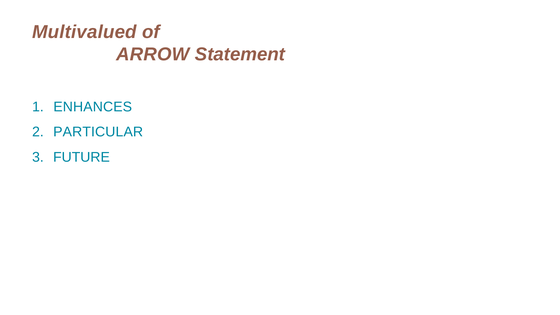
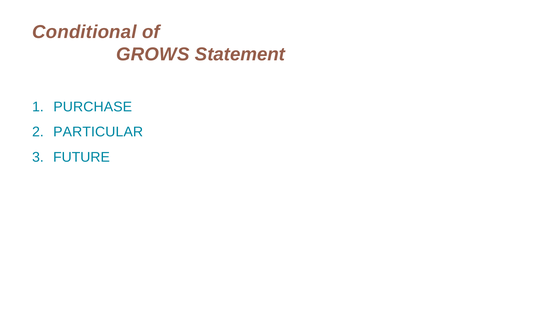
Multivalued: Multivalued -> Conditional
ARROW: ARROW -> GROWS
ENHANCES: ENHANCES -> PURCHASE
